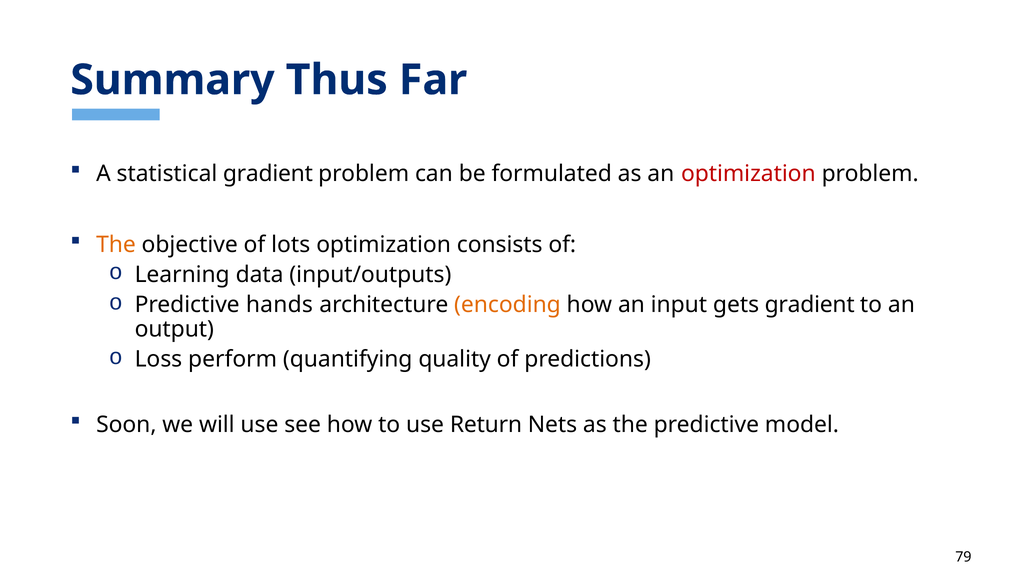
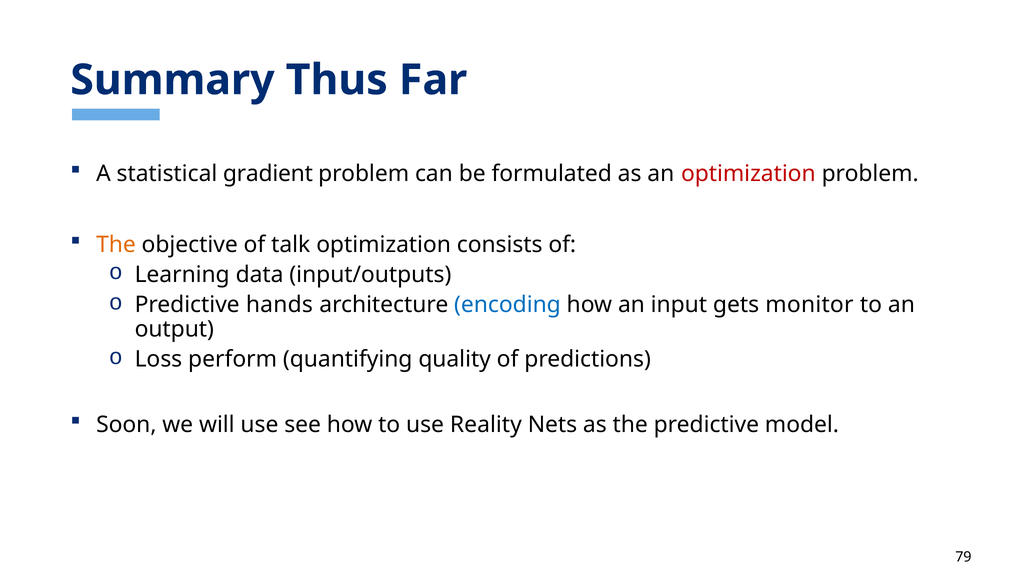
lots: lots -> talk
encoding colour: orange -> blue
gets gradient: gradient -> monitor
Return: Return -> Reality
